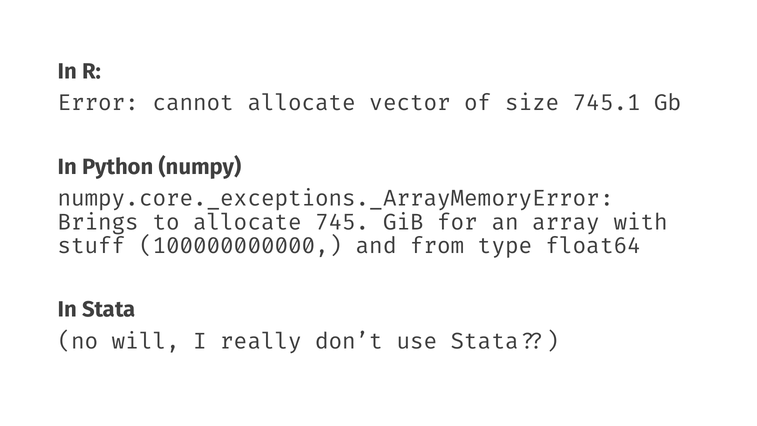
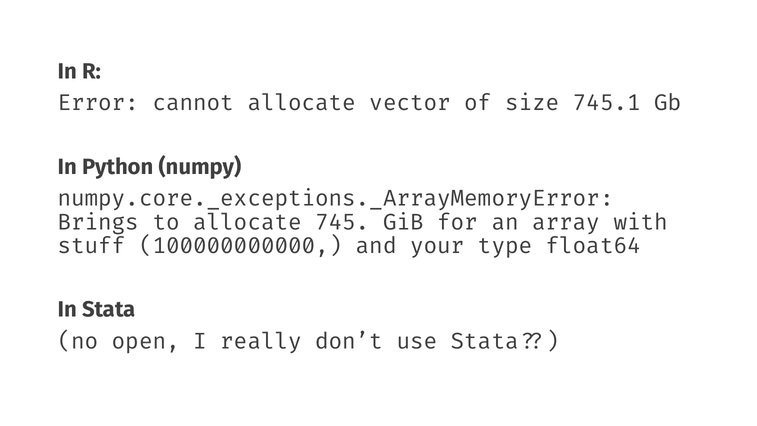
from: from -> your
will: will -> open
